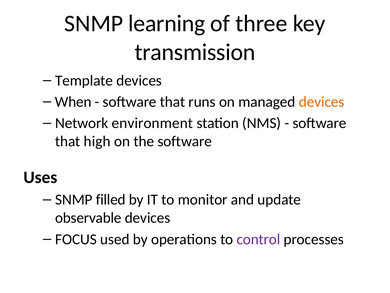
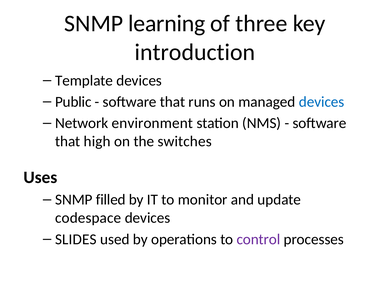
transmission: transmission -> introduction
When: When -> Public
devices at (322, 102) colour: orange -> blue
the software: software -> switches
observable: observable -> codespace
FOCUS: FOCUS -> SLIDES
